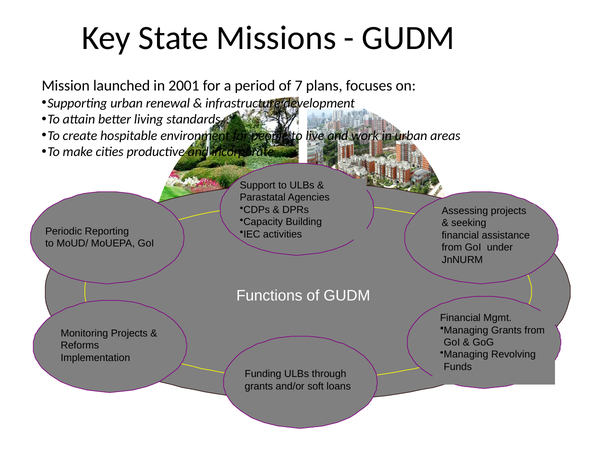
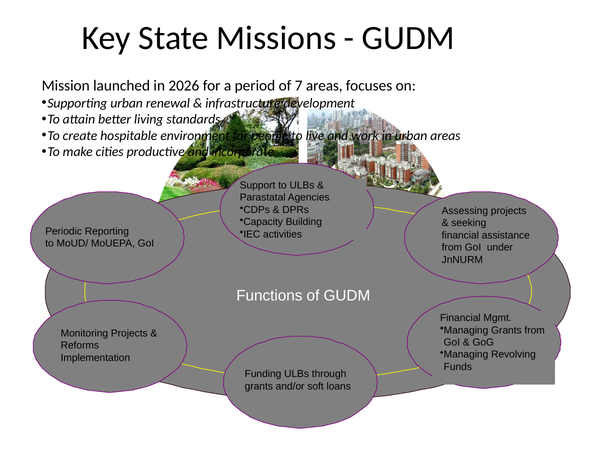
2001: 2001 -> 2026
7 plans: plans -> areas
